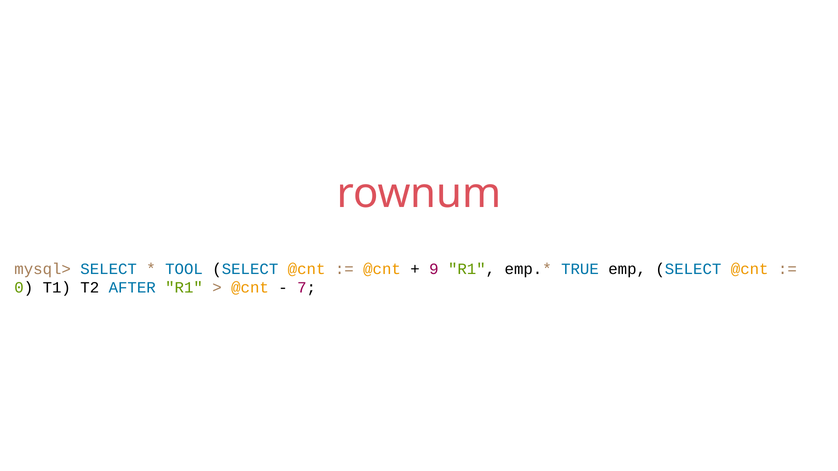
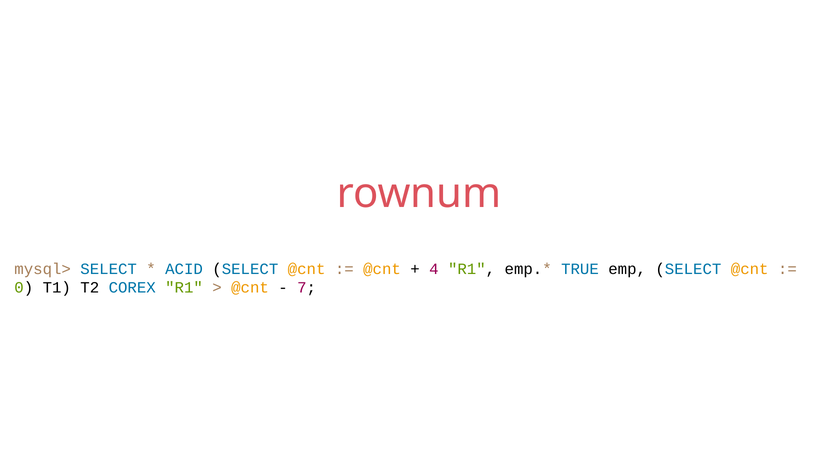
TOOL: TOOL -> ACID
9: 9 -> 4
AFTER: AFTER -> COREX
